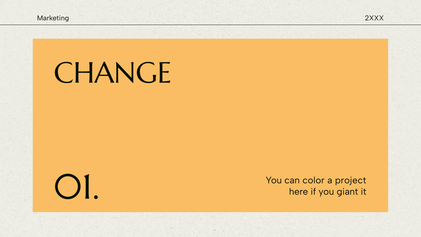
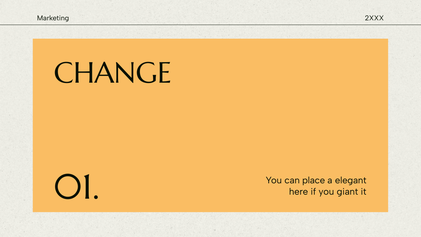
color: color -> place
project: project -> elegant
